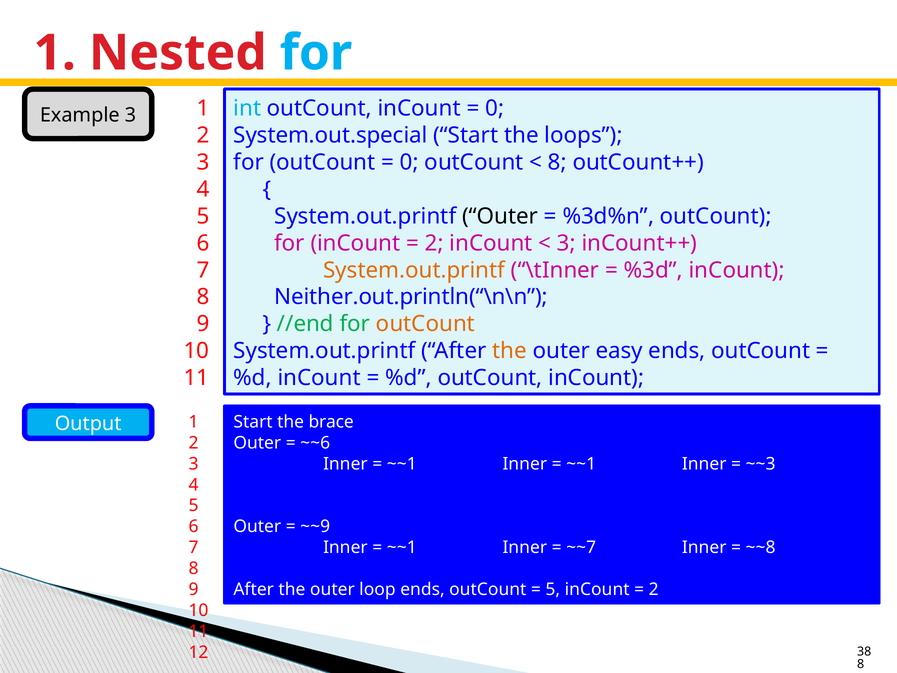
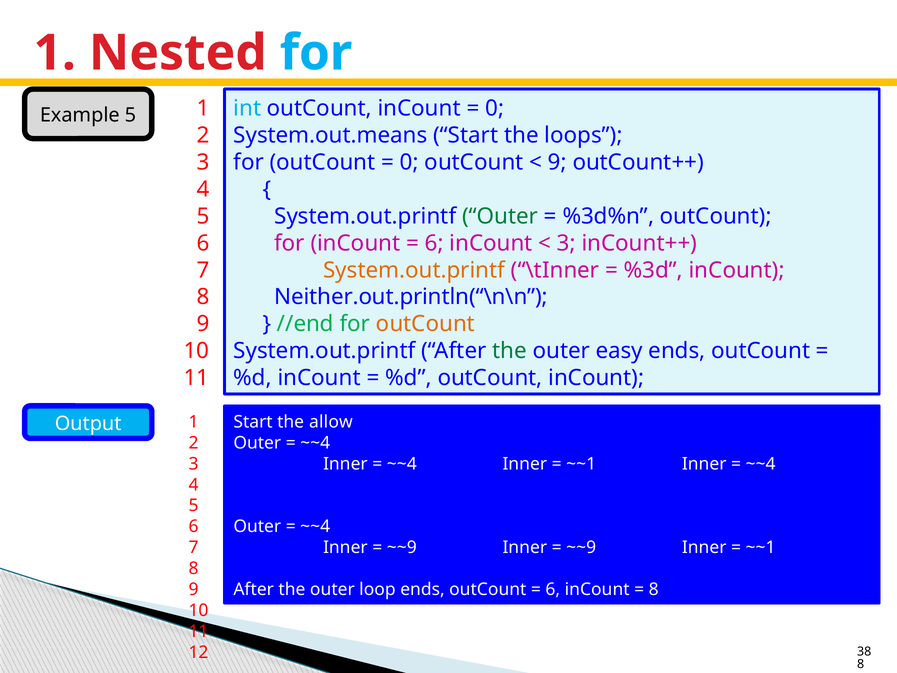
Example 3: 3 -> 5
System.out.special: System.out.special -> System.out.means
8 at (557, 162): 8 -> 9
Outer at (500, 216) colour: black -> green
2 at (434, 243): 2 -> 6
the at (510, 351) colour: orange -> green
brace: brace -> allow
~~6 at (315, 443): ~~6 -> ~~4
~~1 at (402, 464): ~~1 -> ~~4
~~3 at (761, 464): ~~3 -> ~~4
~~9 at (315, 527): ~~9 -> ~~4
~~1 at (402, 547): ~~1 -> ~~9
~~7 at (581, 547): ~~7 -> ~~9
~~8 at (761, 547): ~~8 -> ~~1
5 at (553, 589): 5 -> 6
2 at (654, 589): 2 -> 8
